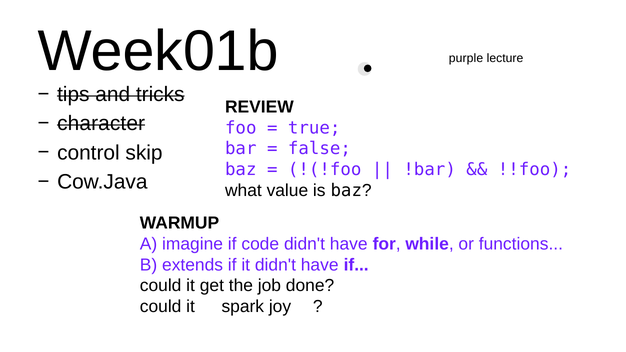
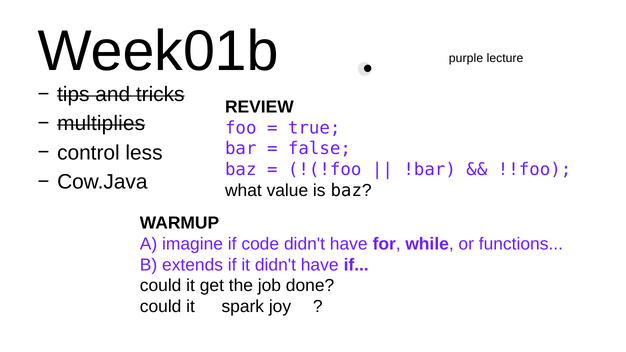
character: character -> multiplies
skip: skip -> less
